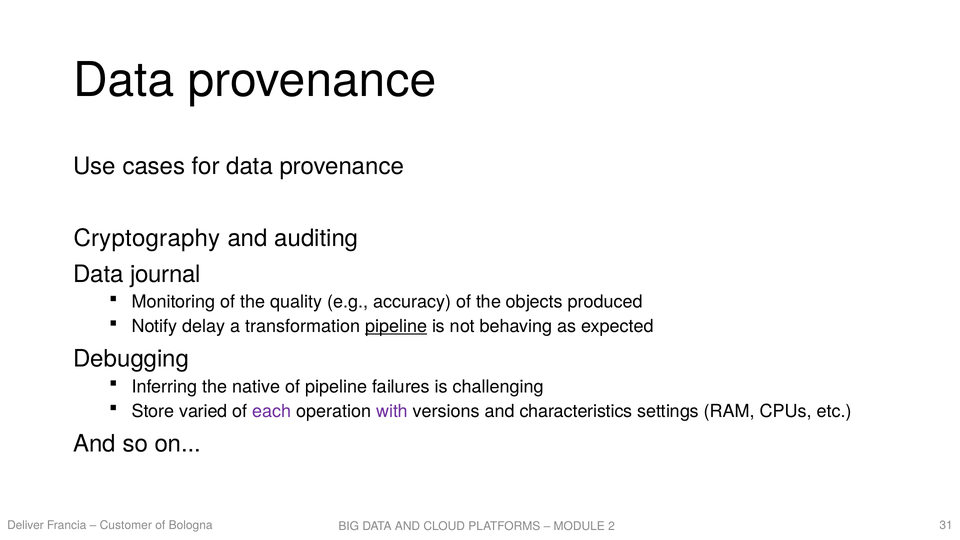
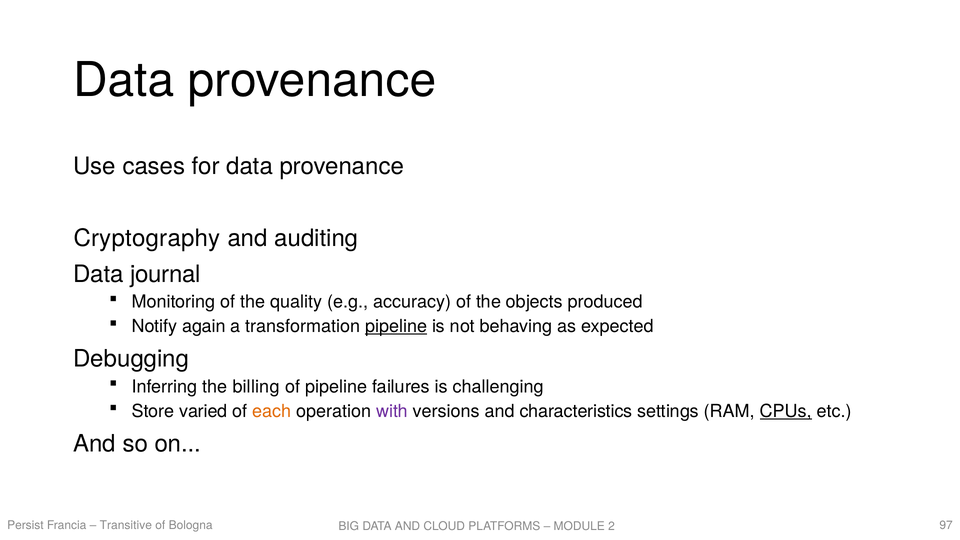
delay: delay -> again
native: native -> billing
each colour: purple -> orange
CPUs underline: none -> present
Deliver: Deliver -> Persist
Customer: Customer -> Transitive
31: 31 -> 97
